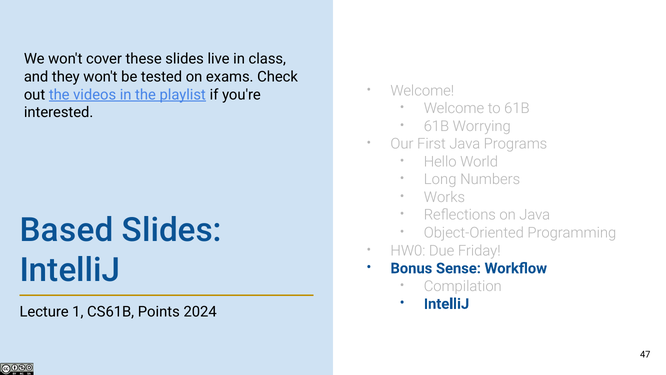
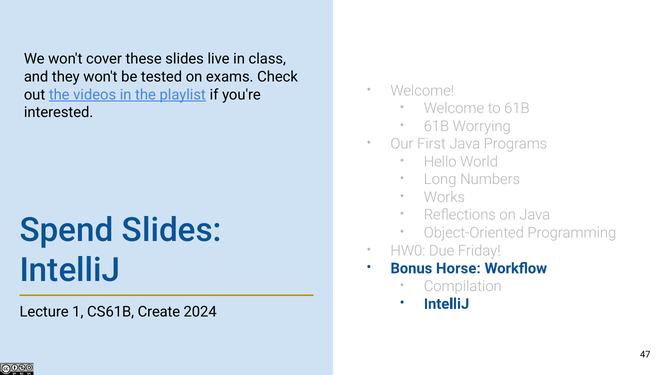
Based: Based -> Spend
Sense: Sense -> Horse
Points: Points -> Create
